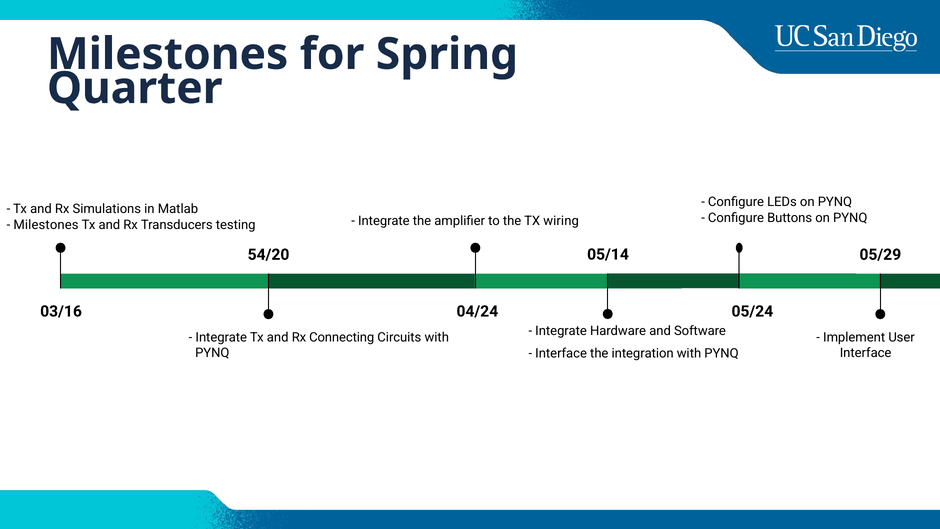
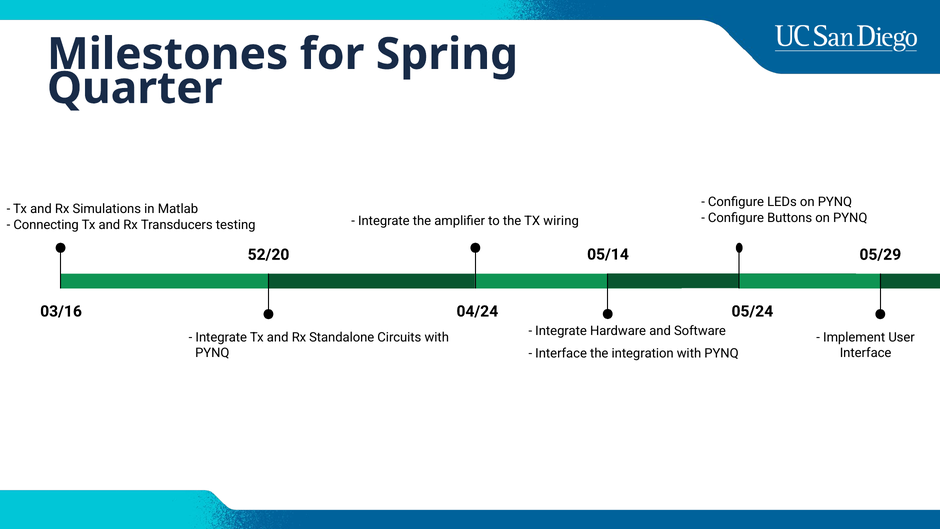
Milestones at (46, 225): Milestones -> Connecting
54/20: 54/20 -> 52/20
Connecting: Connecting -> Standalone
